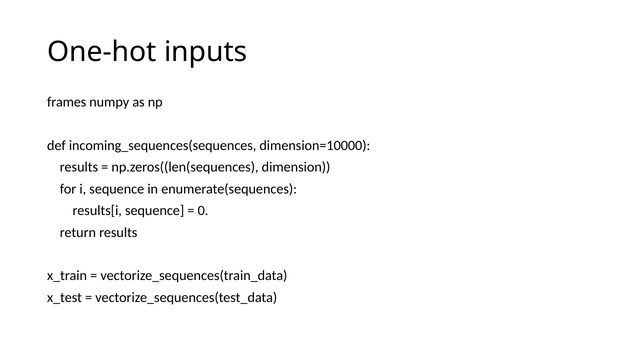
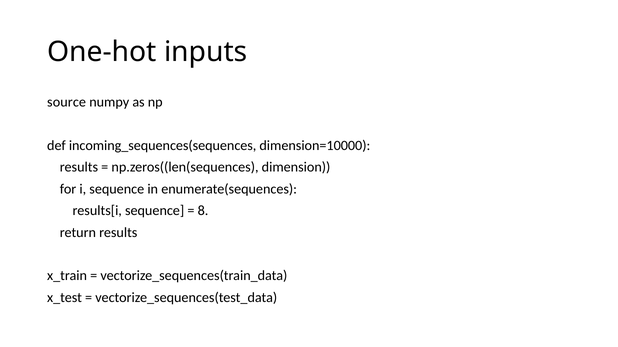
frames: frames -> source
0: 0 -> 8
